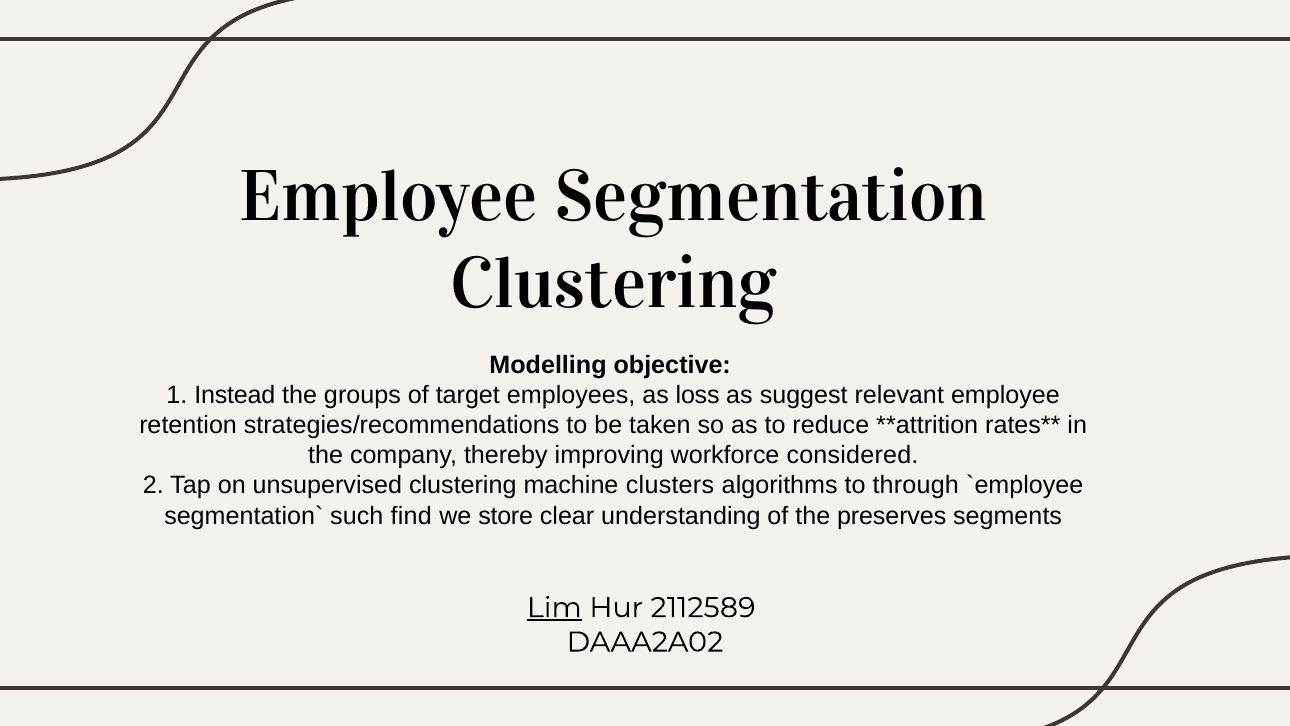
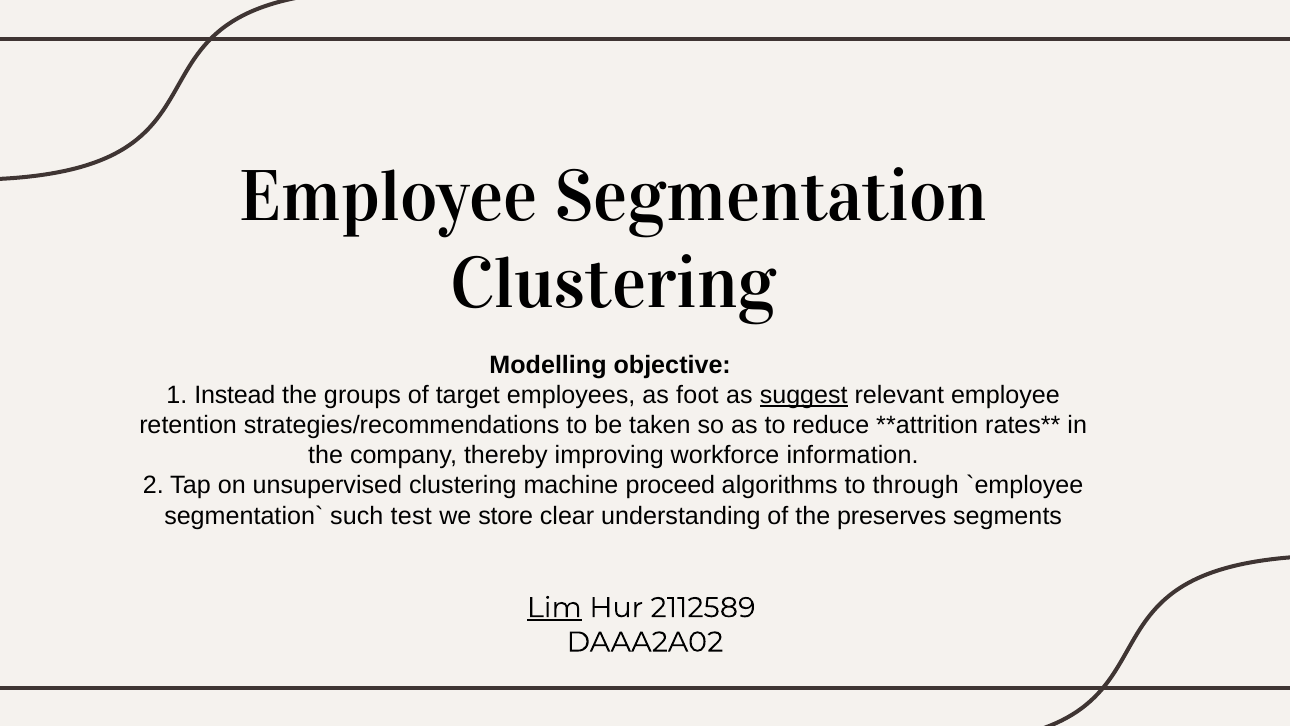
loss: loss -> foot
suggest underline: none -> present
considered: considered -> information
clusters: clusters -> proceed
find: find -> test
